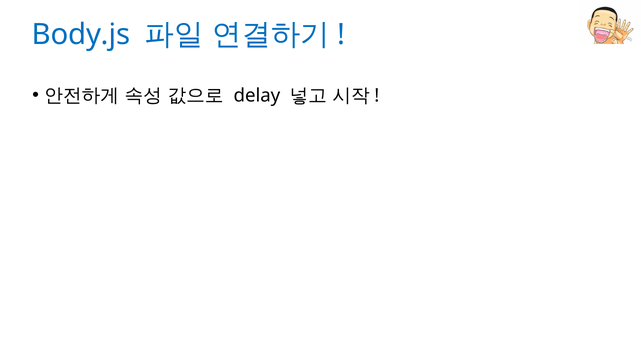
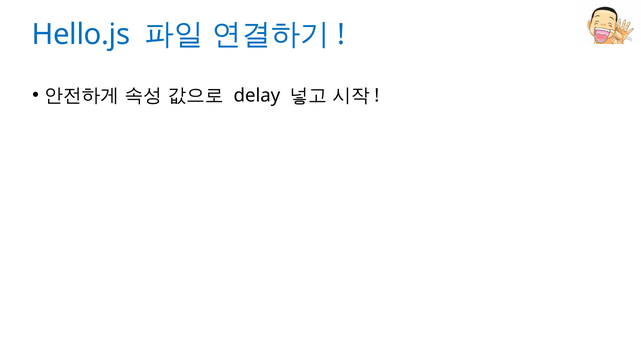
Body.js: Body.js -> Hello.js
